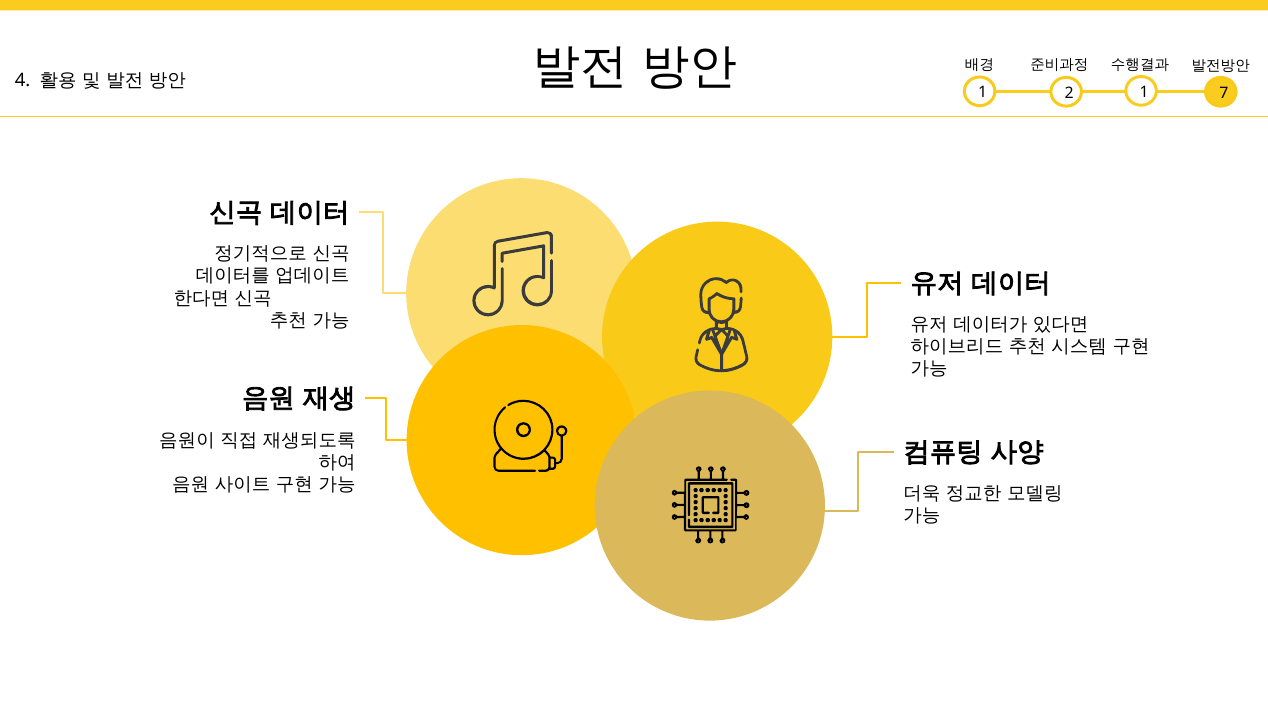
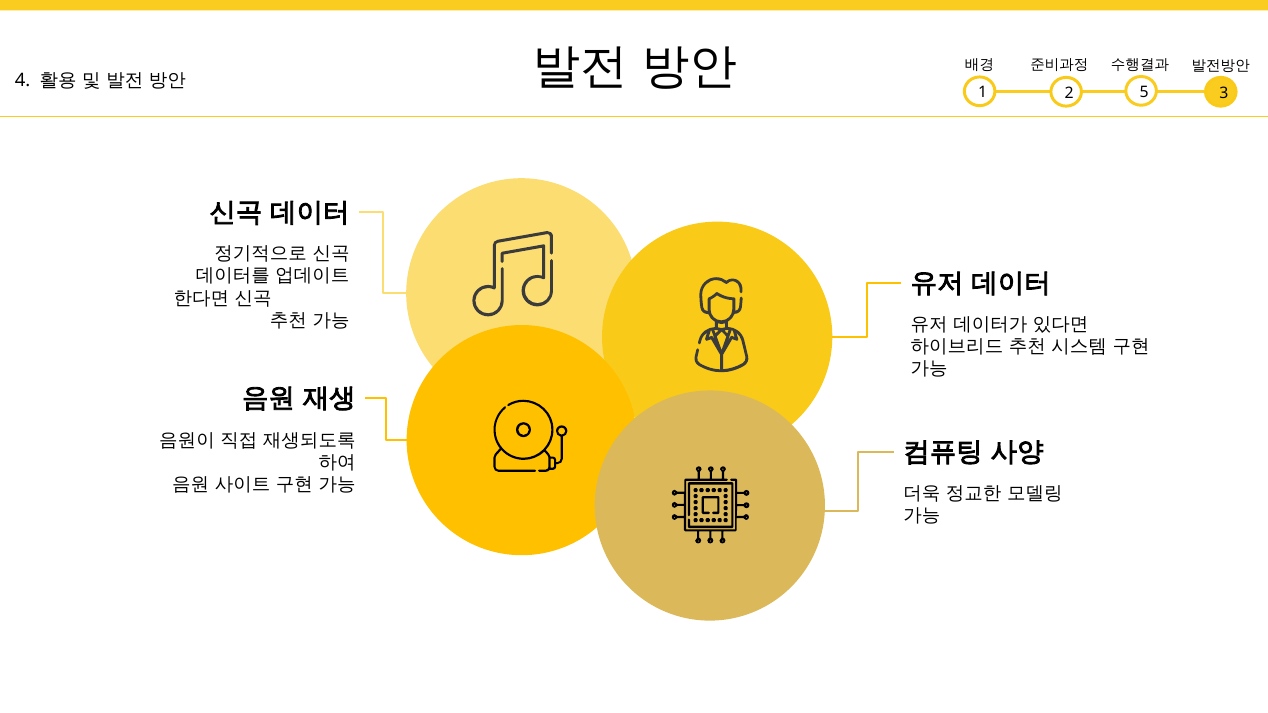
1 1: 1 -> 5
7: 7 -> 3
